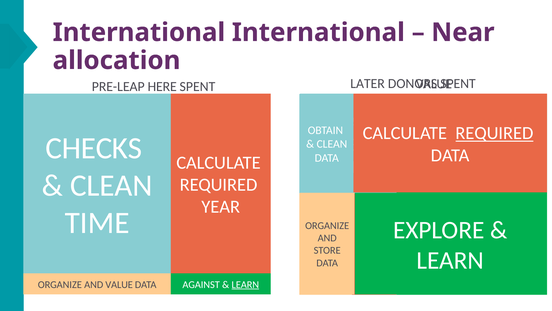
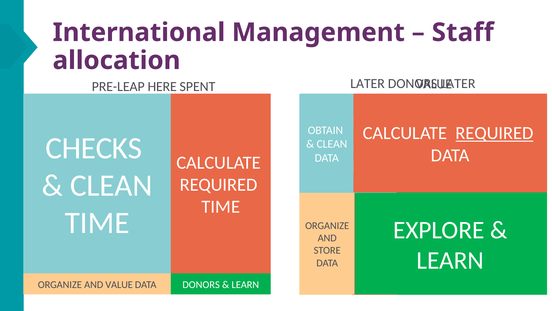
International International: International -> Management
Near: Near -> Staff
SPENT at (458, 83): SPENT -> LATER
YEAR at (221, 207): YEAR -> TIME
DATA AGAINST: AGAINST -> DONORS
LEARN at (245, 284) underline: present -> none
